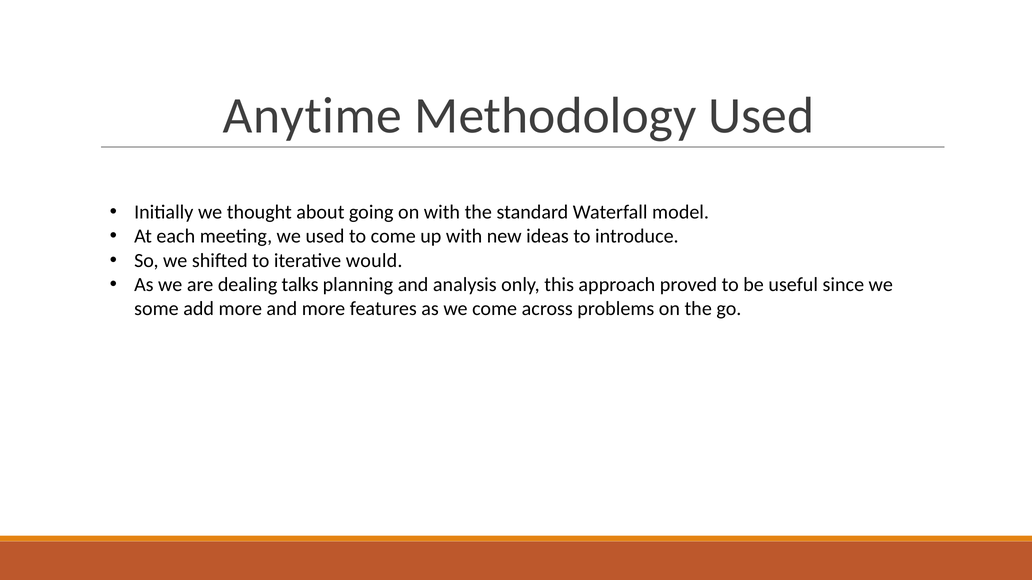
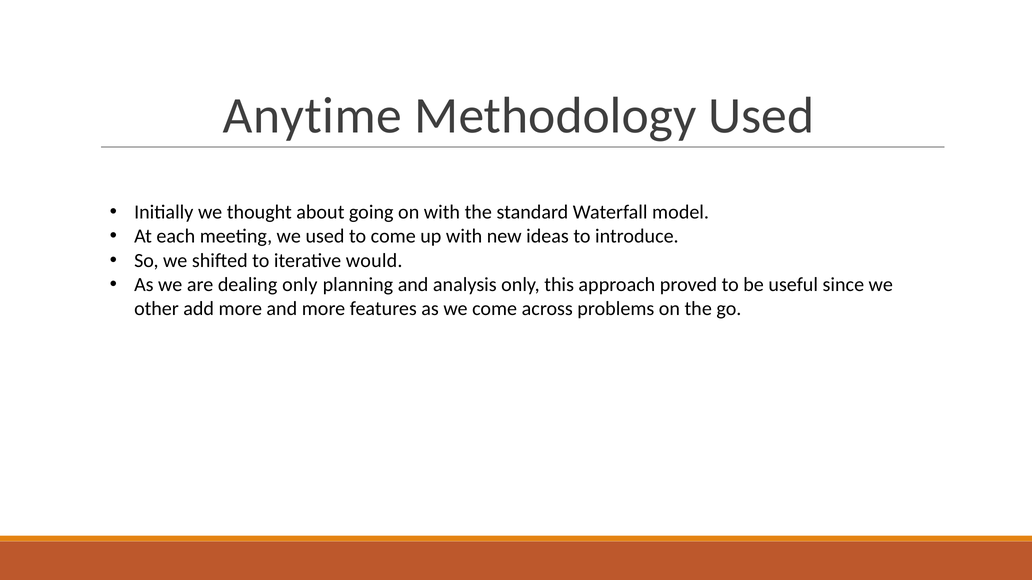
dealing talks: talks -> only
some: some -> other
